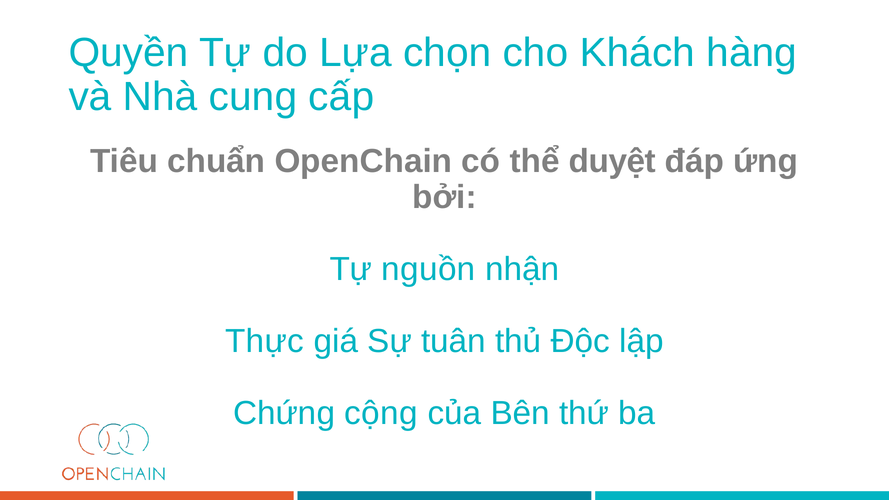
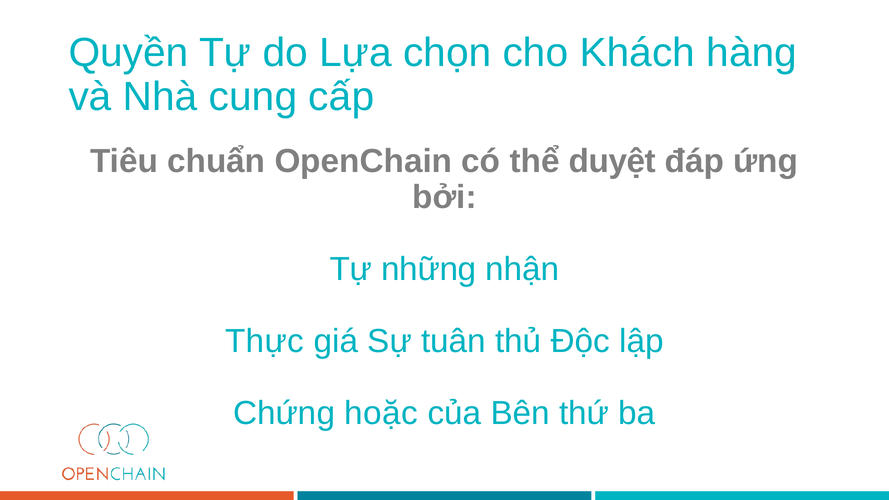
nguồn: nguồn -> những
cộng: cộng -> hoặc
